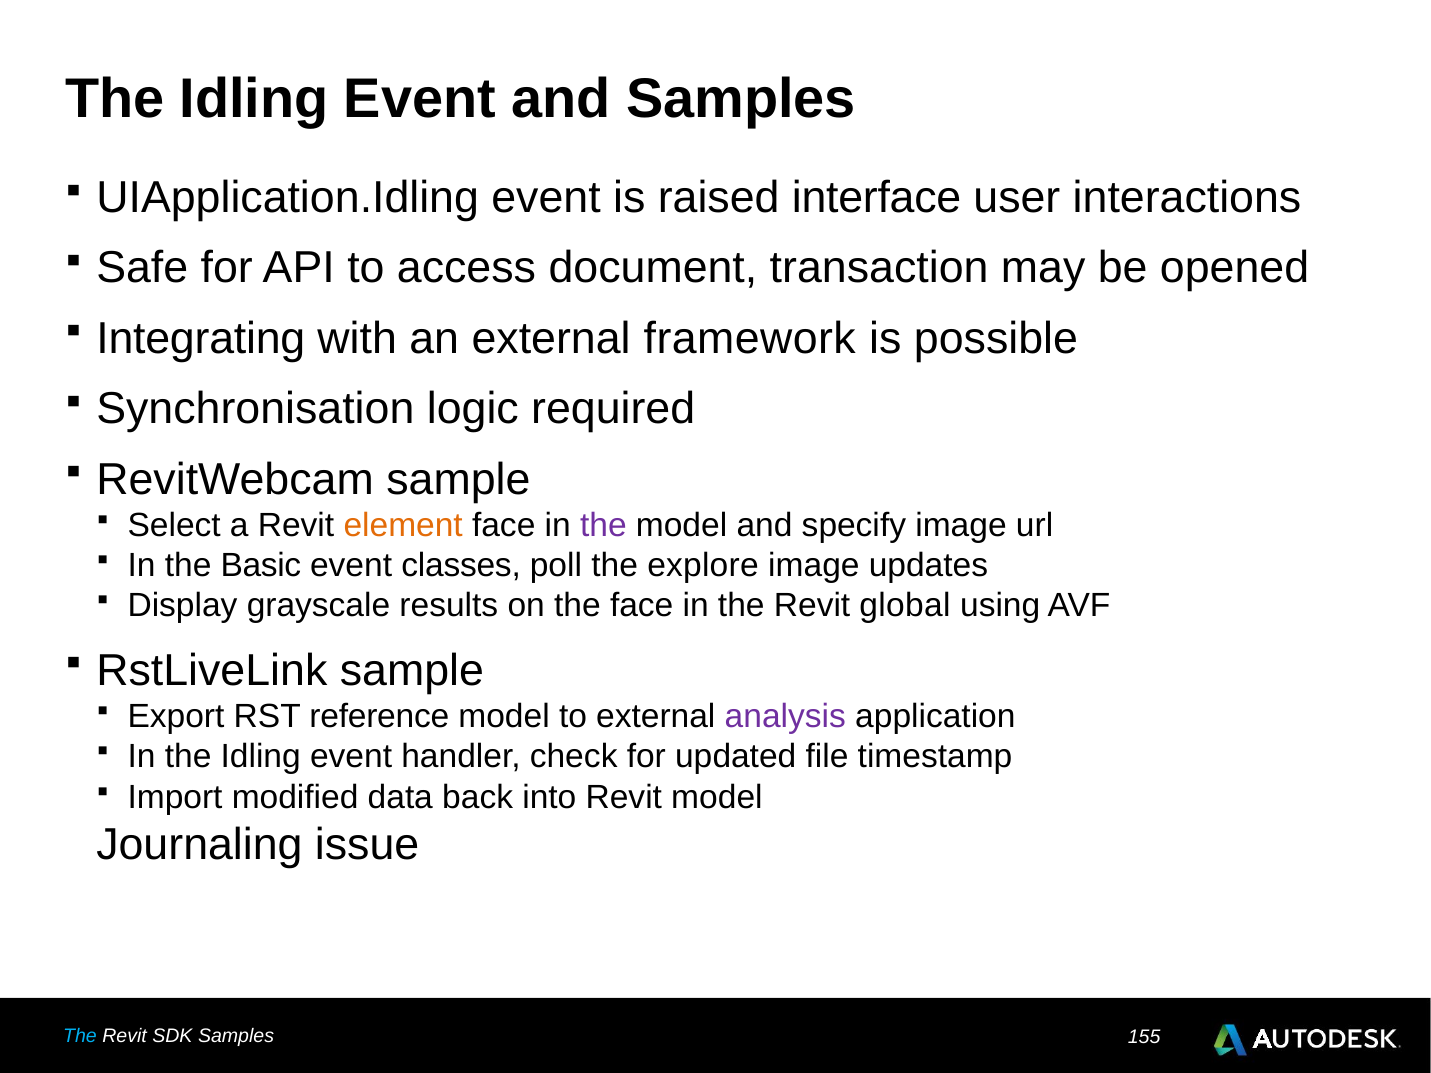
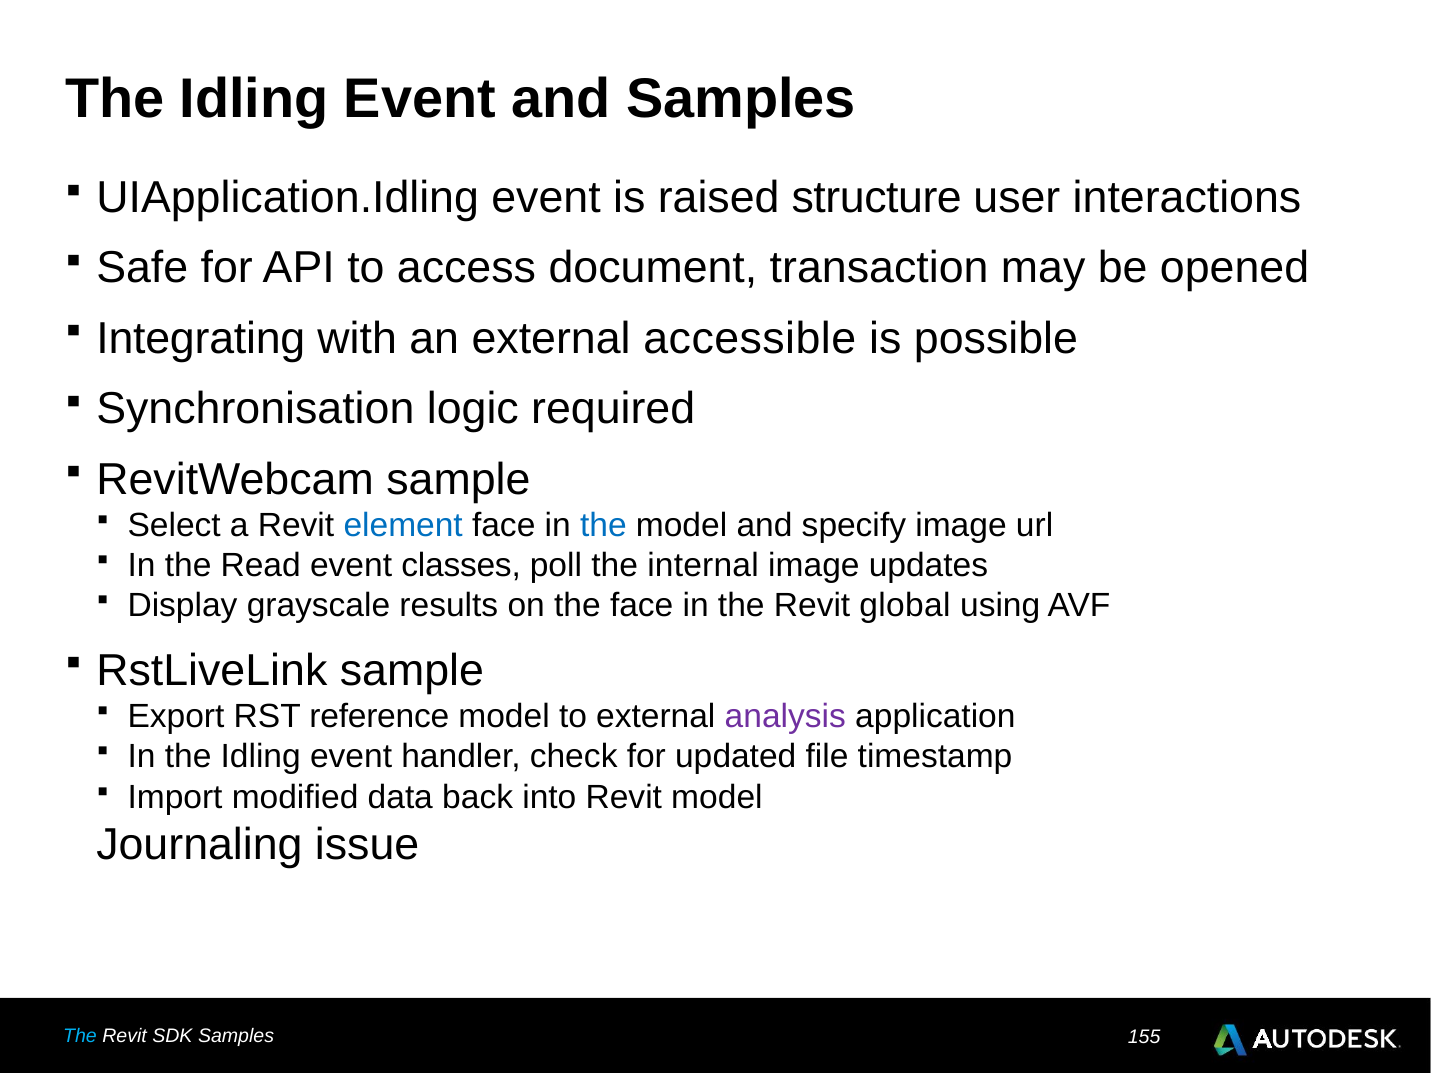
interface: interface -> structure
framework: framework -> accessible
element colour: orange -> blue
the at (603, 526) colour: purple -> blue
Basic: Basic -> Read
explore: explore -> internal
